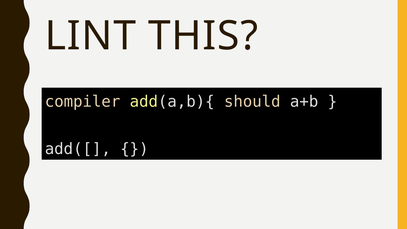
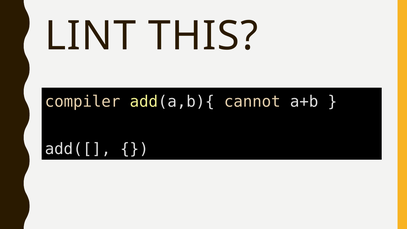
should: should -> cannot
